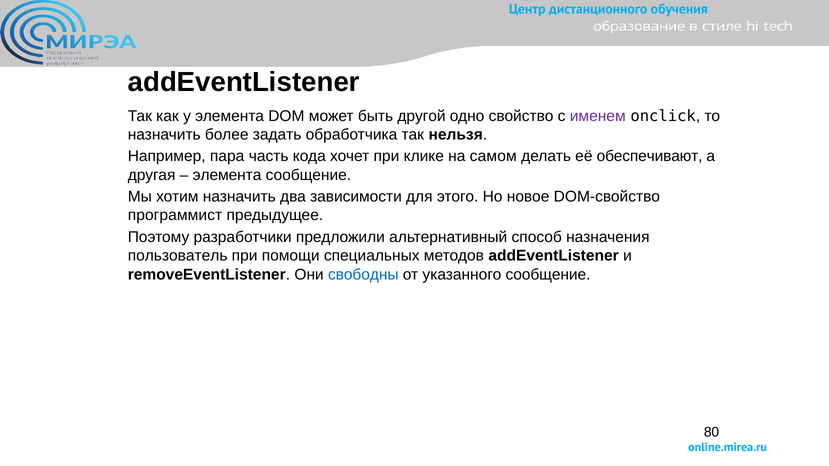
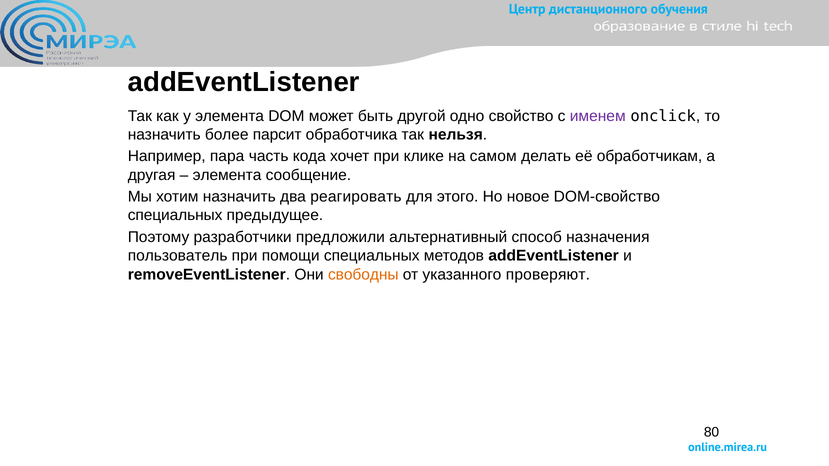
задать: задать -> парсит
обеспечивают: обеспечивают -> обработчикам
зависимости: зависимости -> реагировать
программист at (175, 215): программист -> специальных
свободны colour: blue -> orange
указанного сообщение: сообщение -> проверяют
